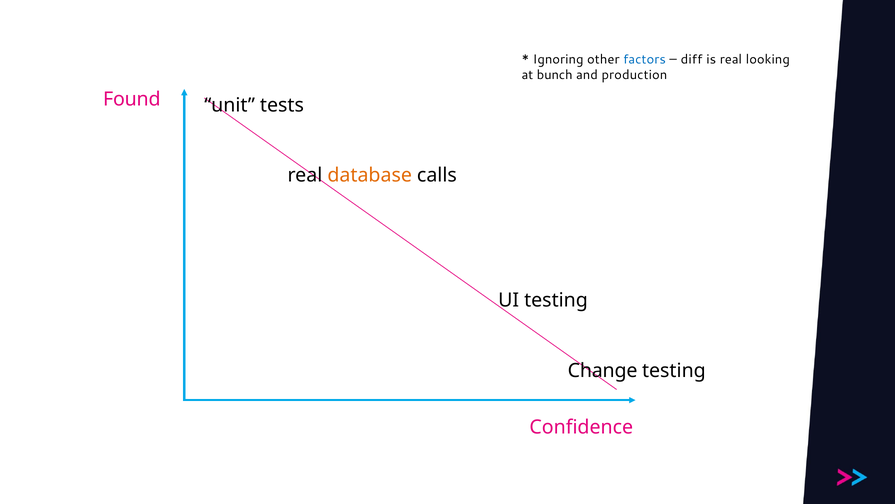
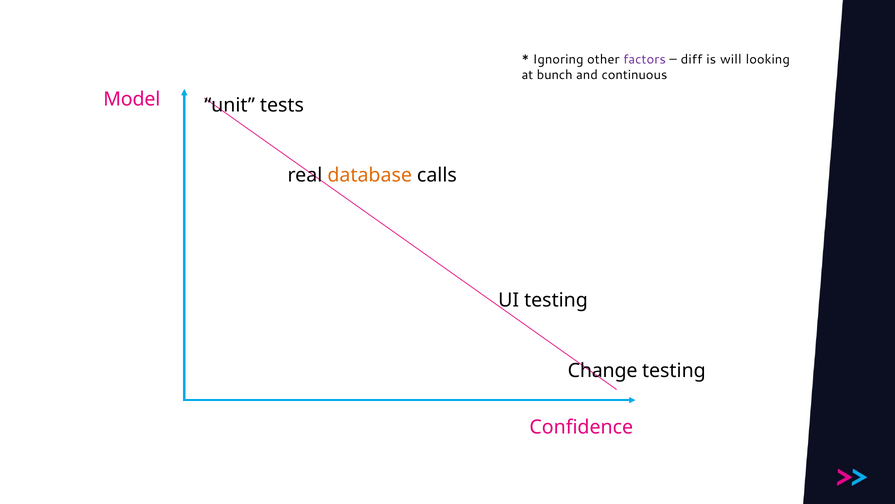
factors colour: blue -> purple
is real: real -> will
production: production -> continuous
Found: Found -> Model
